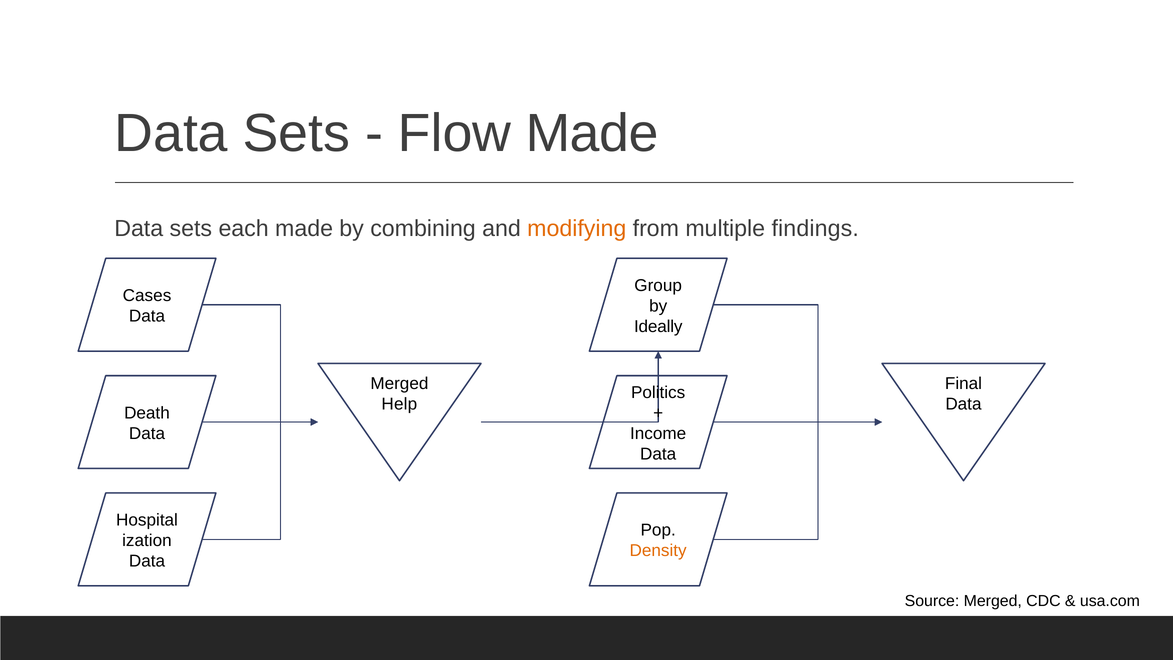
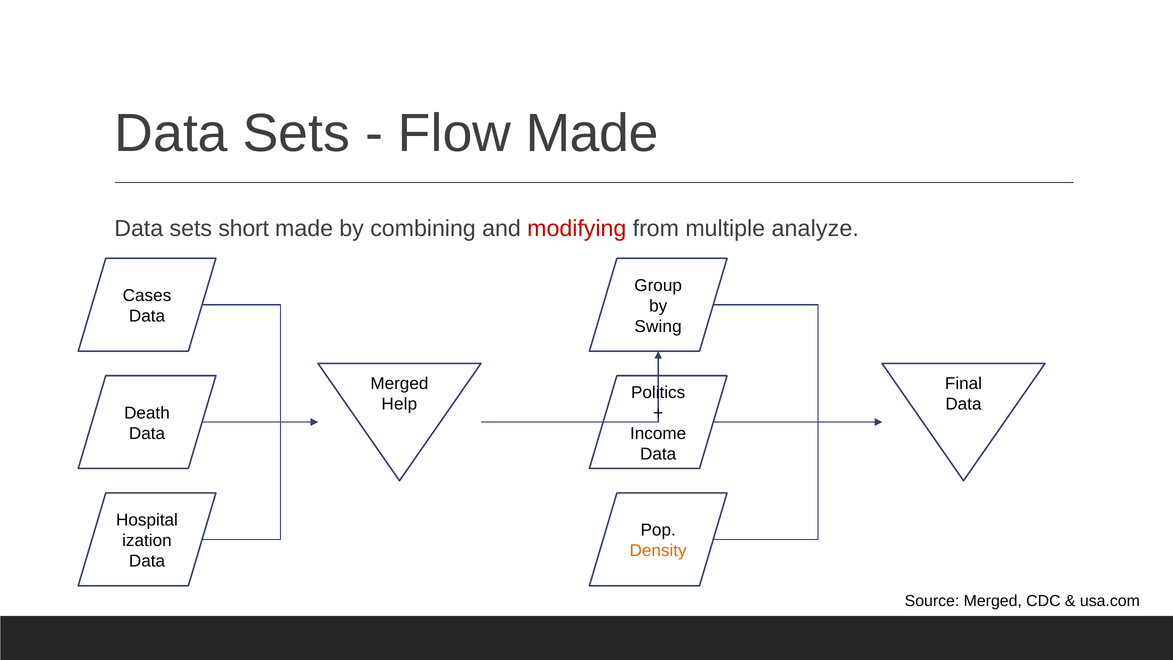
each: each -> short
modifying colour: orange -> red
findings: findings -> analyze
Ideally: Ideally -> Swing
